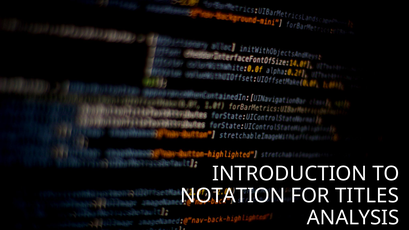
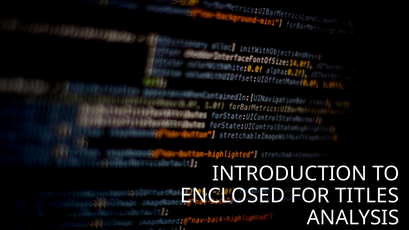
NOTATION: NOTATION -> ENCLOSED
